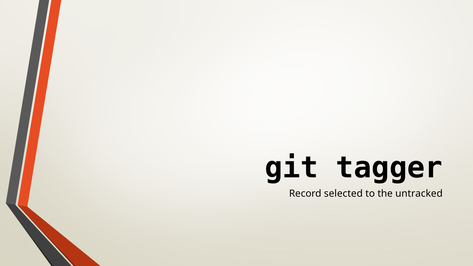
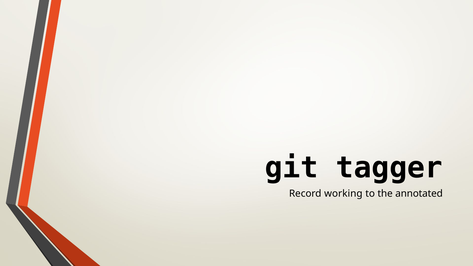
selected: selected -> working
untracked: untracked -> annotated
